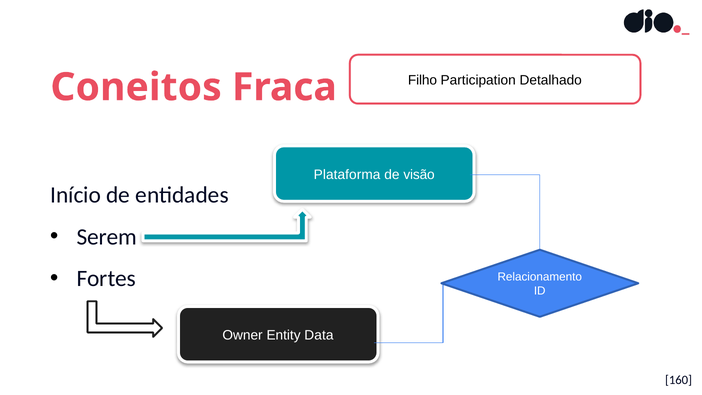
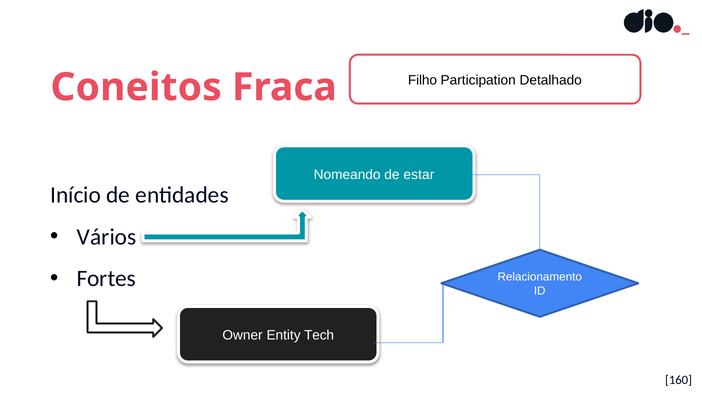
Plataforma: Plataforma -> Nomeando
visão: visão -> estar
Serem: Serem -> Vários
Data: Data -> Tech
